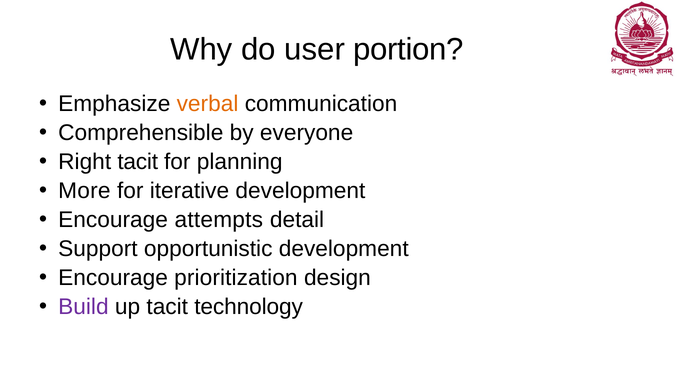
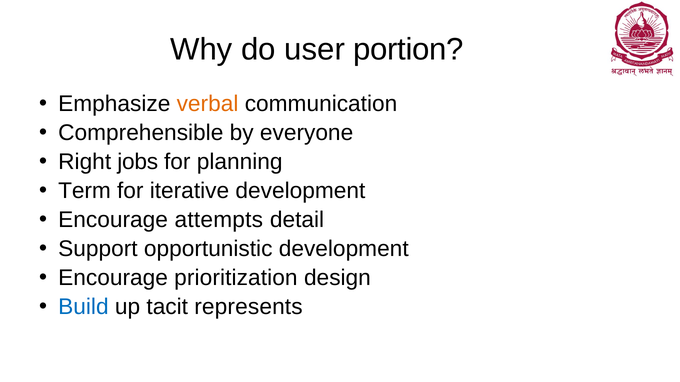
Right tacit: tacit -> jobs
More: More -> Term
Build colour: purple -> blue
technology: technology -> represents
